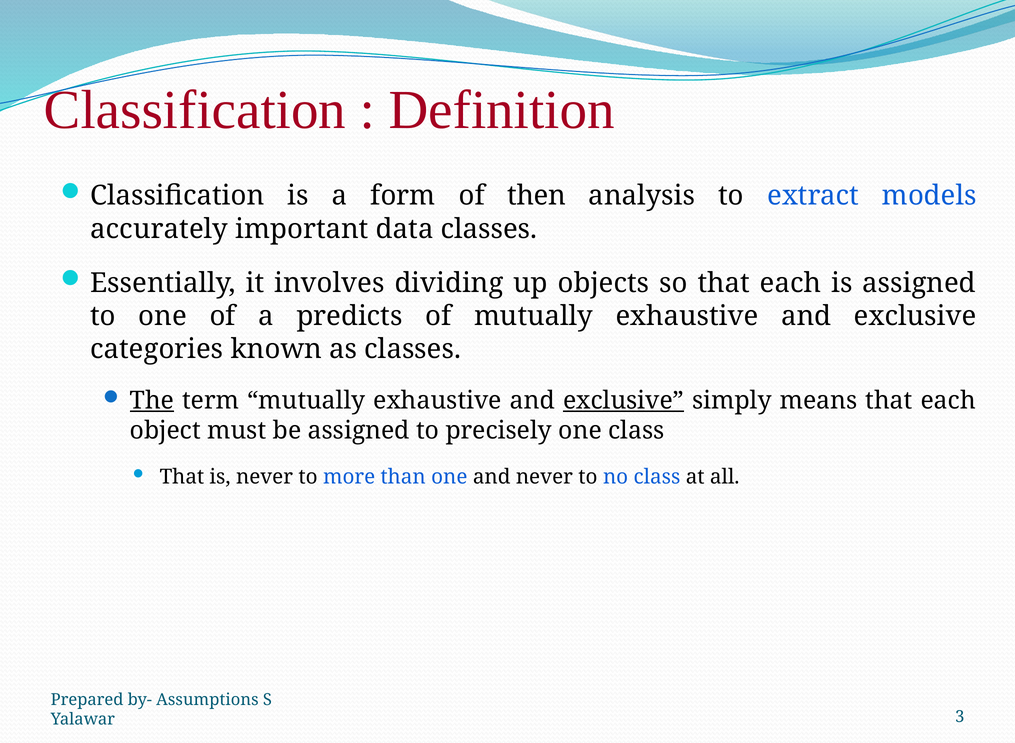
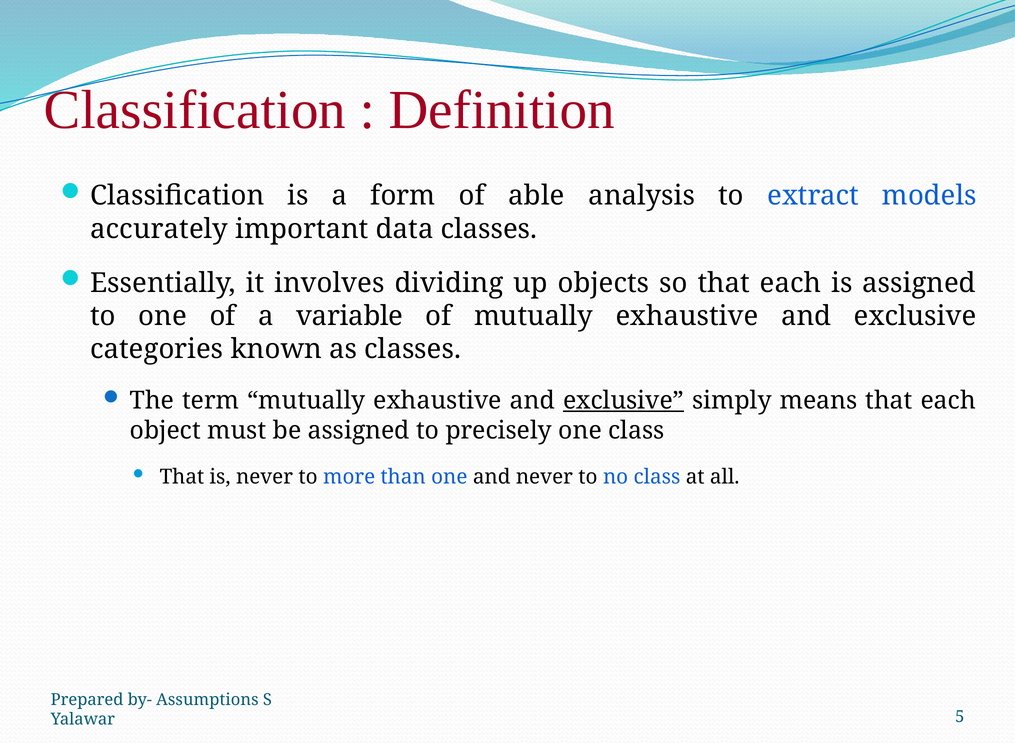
then: then -> able
predicts: predicts -> variable
The underline: present -> none
3: 3 -> 5
